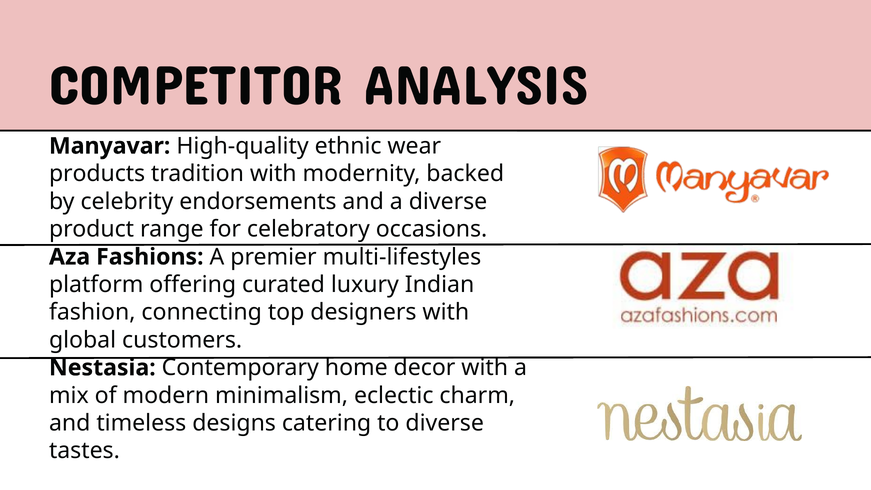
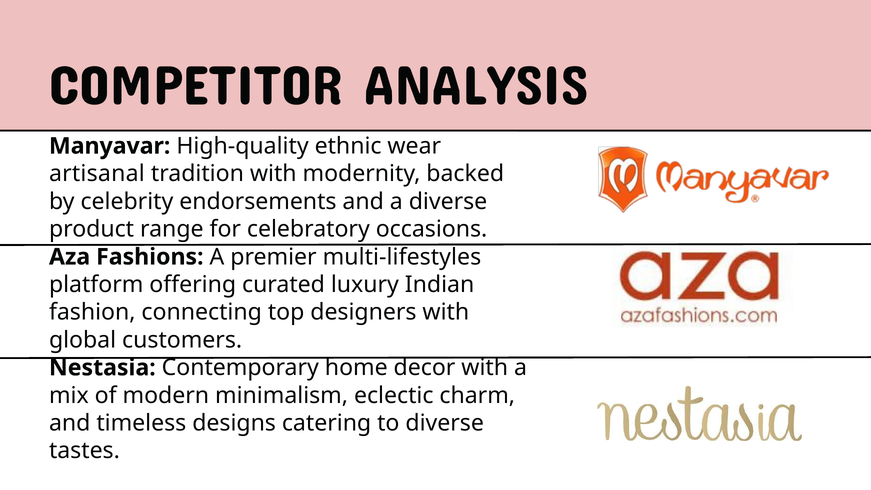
products: products -> artisanal
